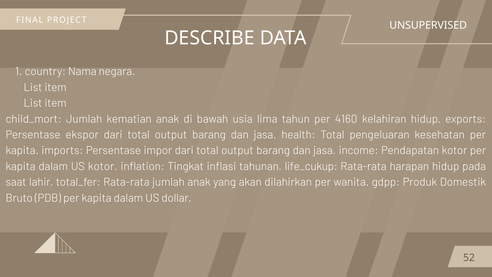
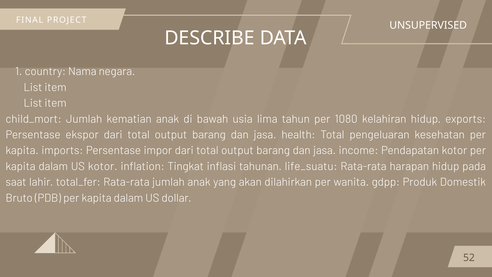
4160: 4160 -> 1080
life_cukup: life_cukup -> life_suatu
